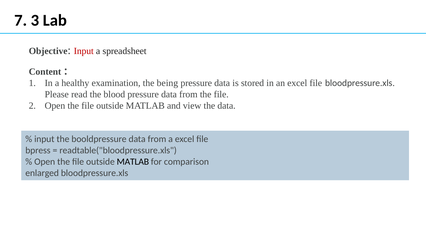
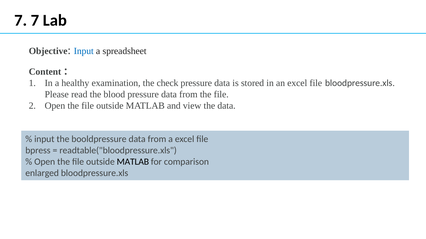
7 3: 3 -> 7
Input at (84, 51) colour: red -> blue
being: being -> check
